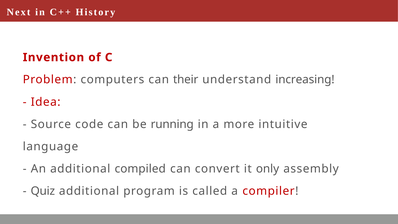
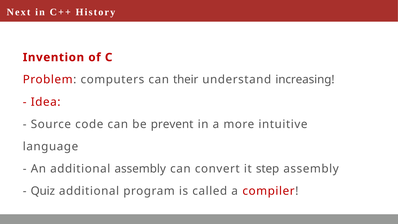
running: running -> prevent
additional compiled: compiled -> assembly
only: only -> step
